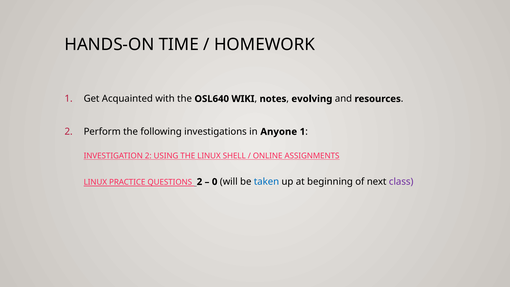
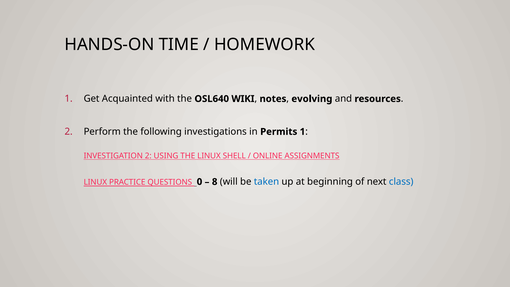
Anyone: Anyone -> Permits
QUESTIONS 2: 2 -> 0
0: 0 -> 8
class colour: purple -> blue
